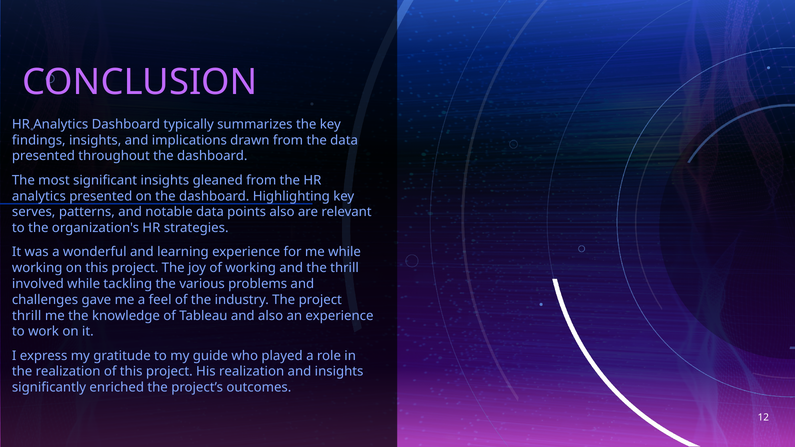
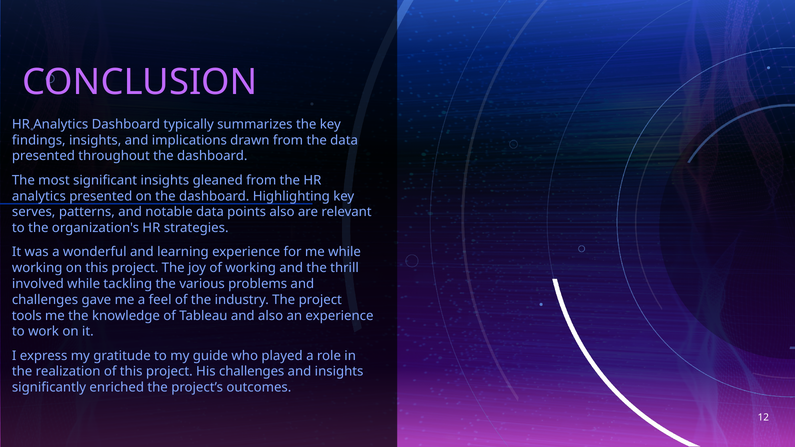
thrill at (27, 316): thrill -> tools
His realization: realization -> challenges
